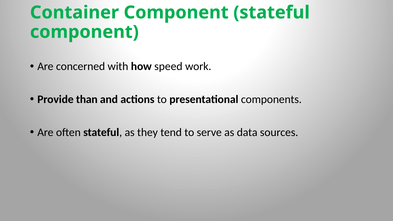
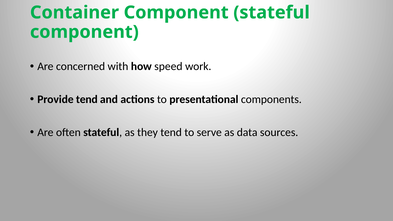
Provide than: than -> tend
